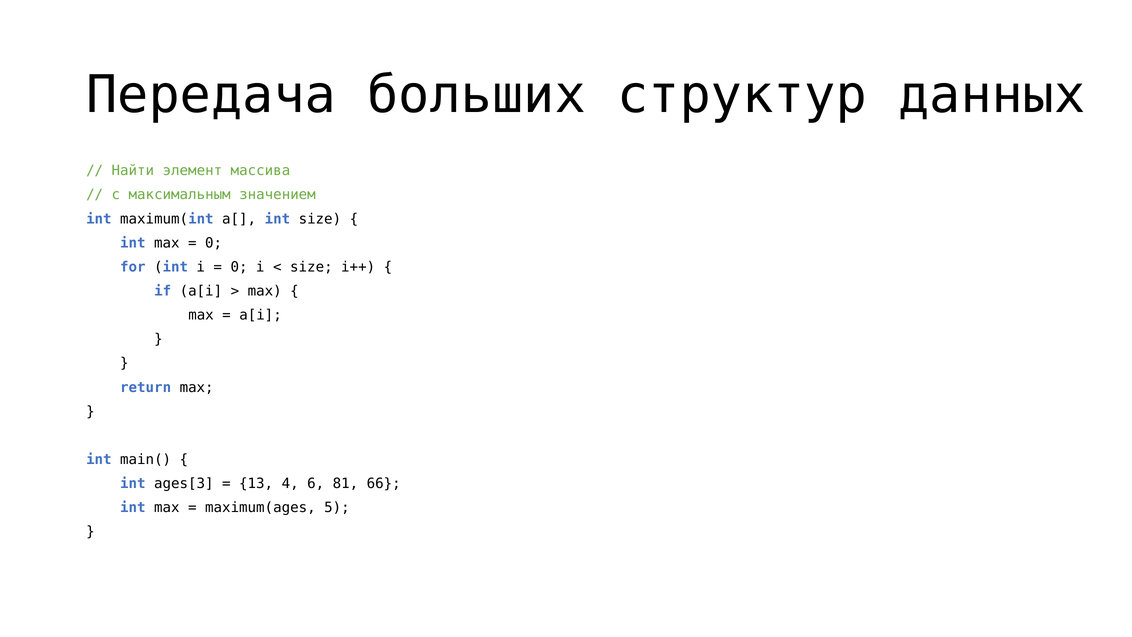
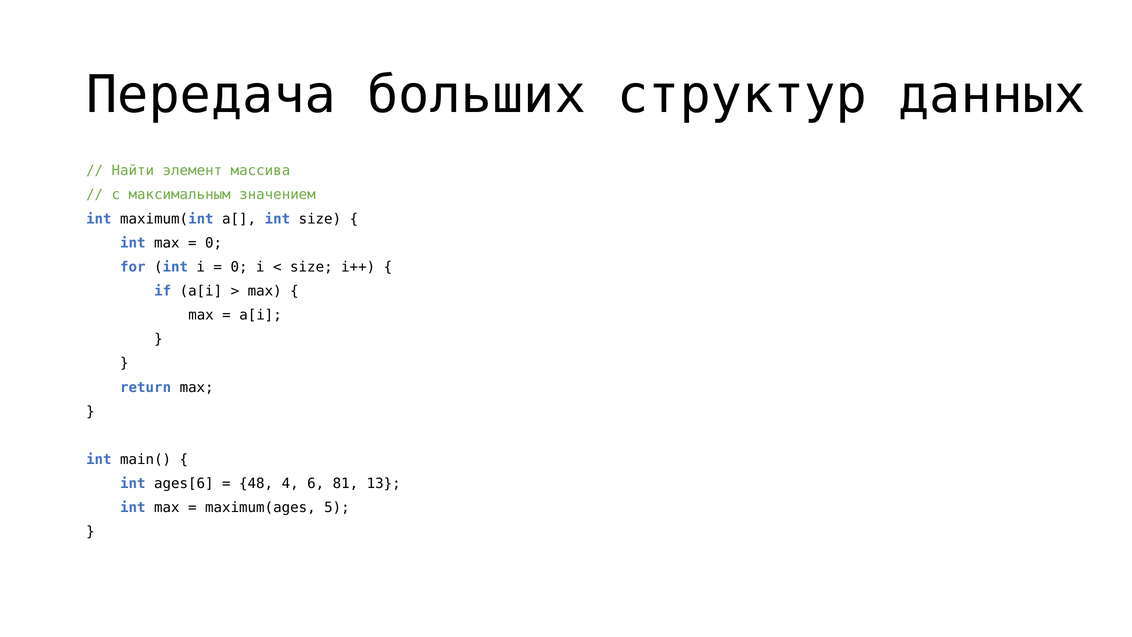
ages[3: ages[3 -> ages[6
13: 13 -> 48
66: 66 -> 13
